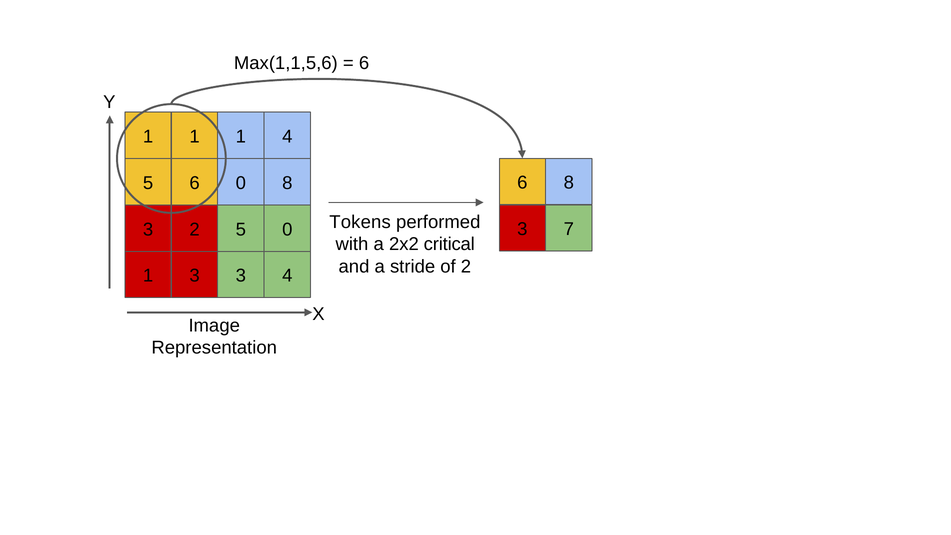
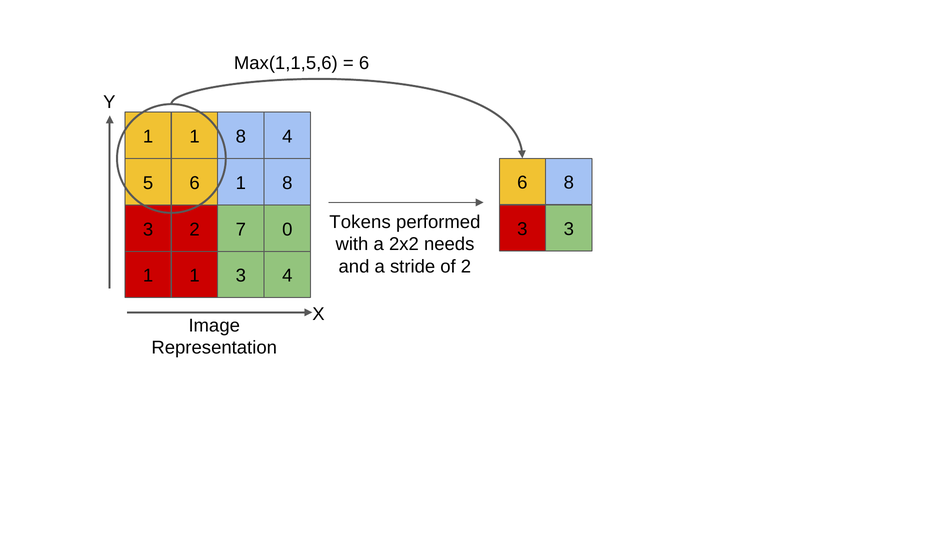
1 1 1: 1 -> 8
6 0: 0 -> 1
3 7: 7 -> 3
2 5: 5 -> 7
critical: critical -> needs
3 at (195, 276): 3 -> 1
